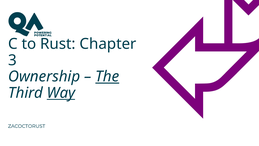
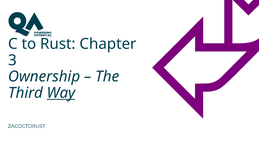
The underline: present -> none
